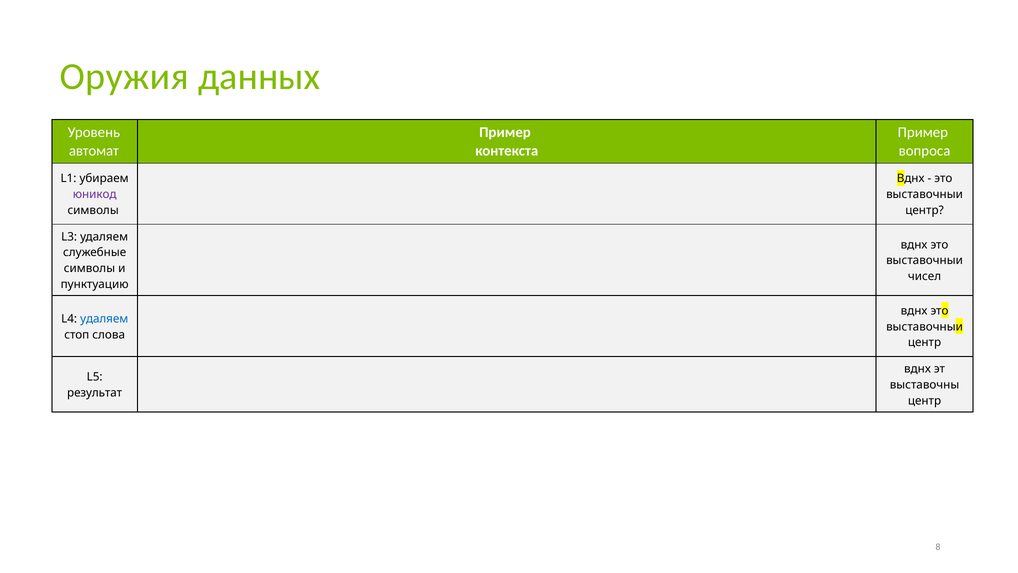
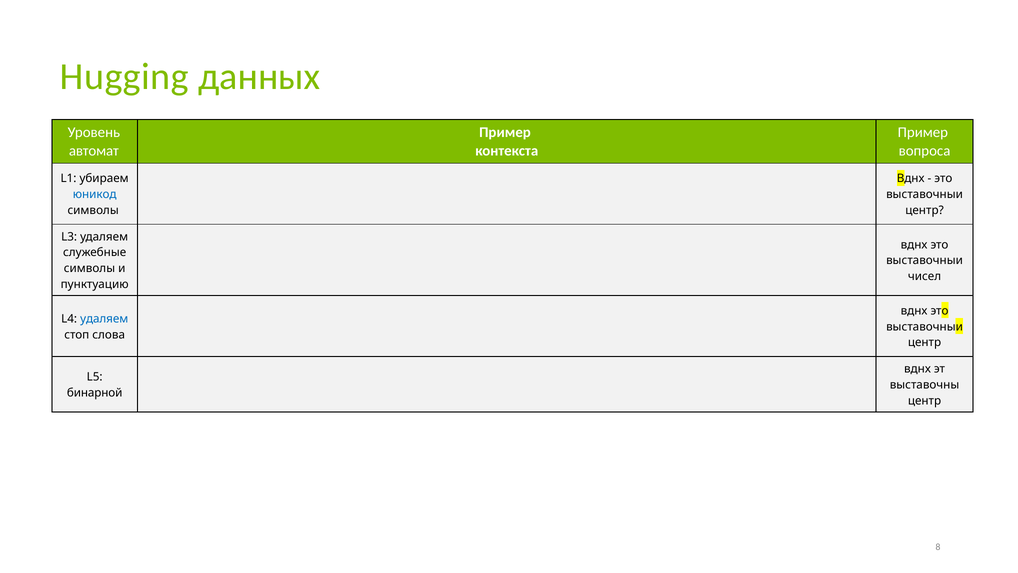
Оружия: Оружия -> Hugging
юникод colour: purple -> blue
результат: результат -> бинарной
